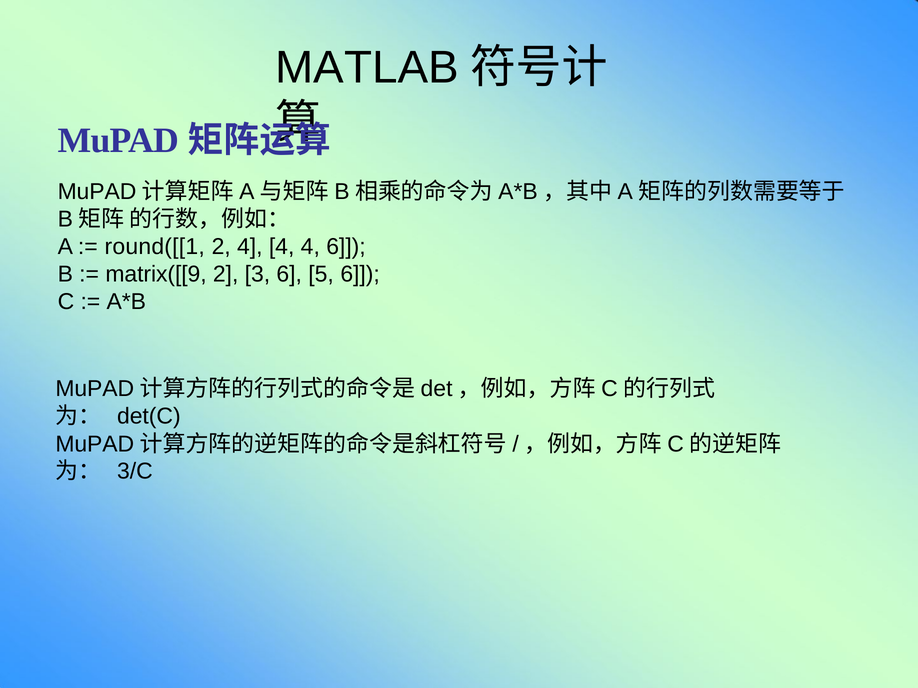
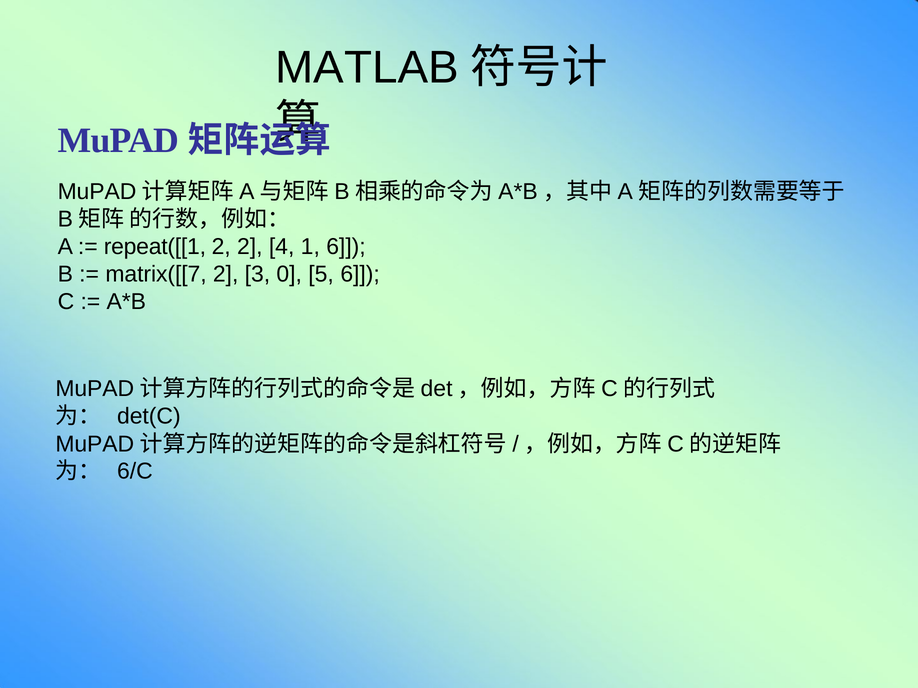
round([[1: round([[1 -> repeat([[1
2 4: 4 -> 2
4 at (310, 247): 4 -> 1
matrix([[9: matrix([[9 -> matrix([[7
3 6: 6 -> 0
3/C: 3/C -> 6/C
